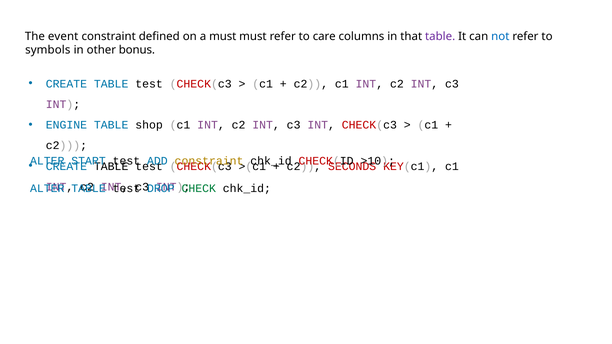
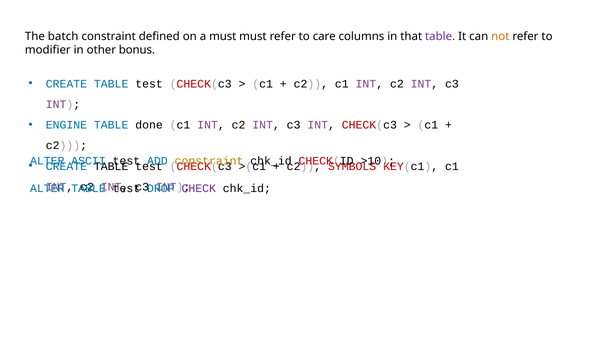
event: event -> batch
not colour: blue -> orange
symbols: symbols -> modifier
shop: shop -> done
START: START -> ASCII
SECONDS: SECONDS -> SYMBOLS
CHECK colour: green -> purple
